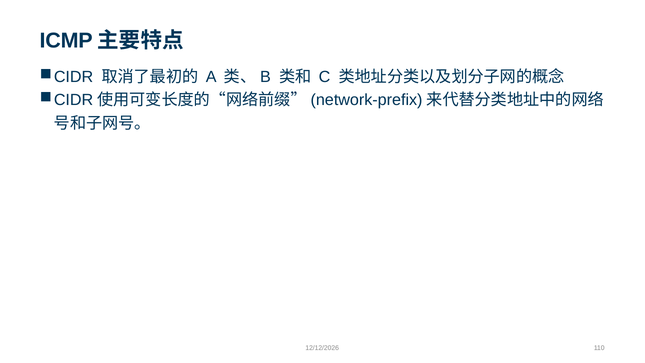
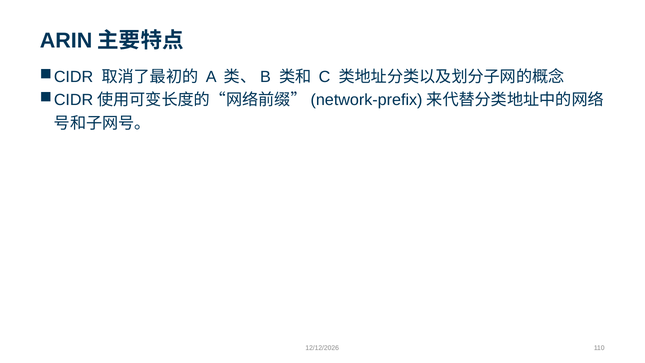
ICMP: ICMP -> ARIN
